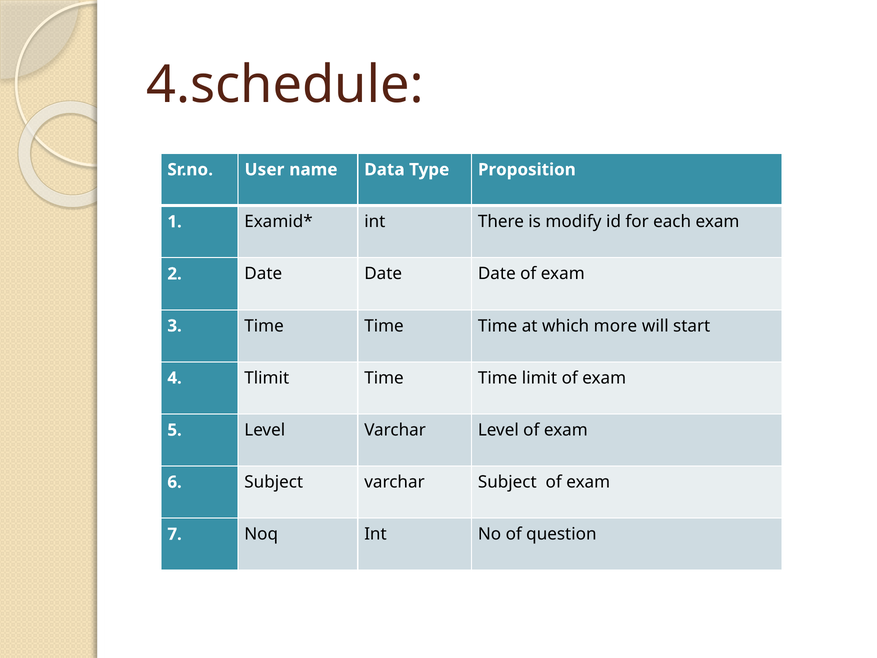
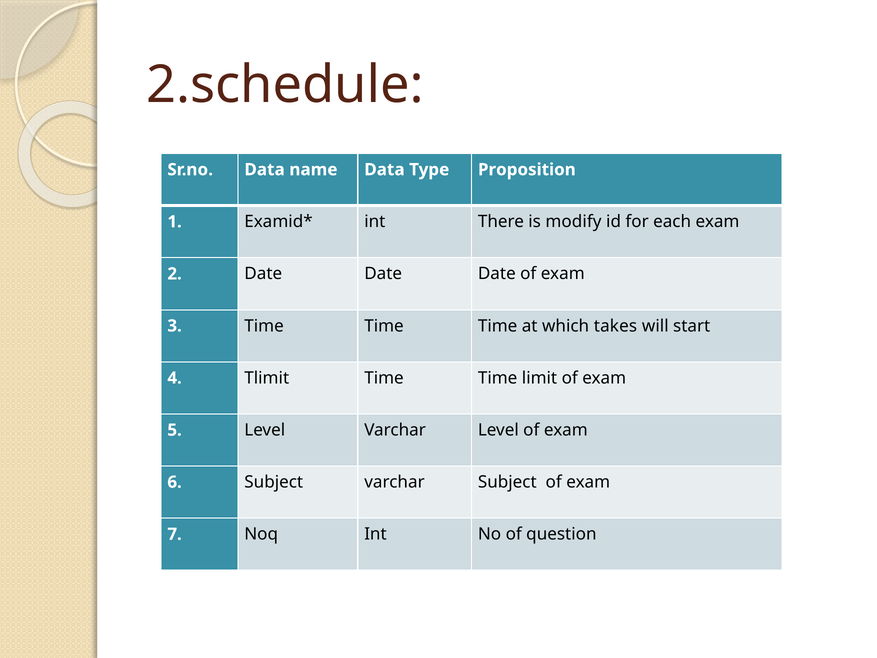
4.schedule: 4.schedule -> 2.schedule
Sr.no User: User -> Data
more: more -> takes
